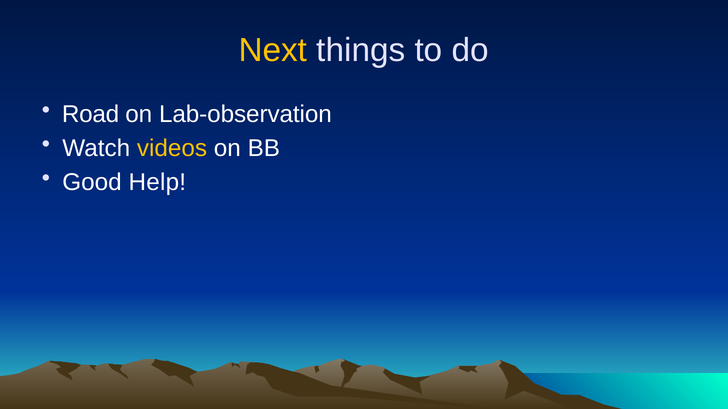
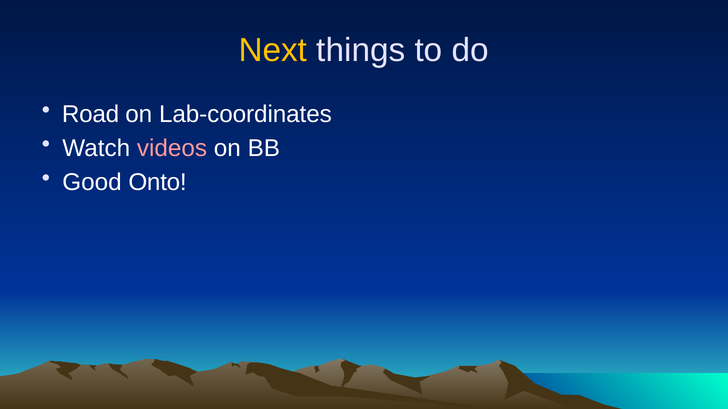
Lab-observation: Lab-observation -> Lab-coordinates
videos colour: yellow -> pink
Help: Help -> Onto
